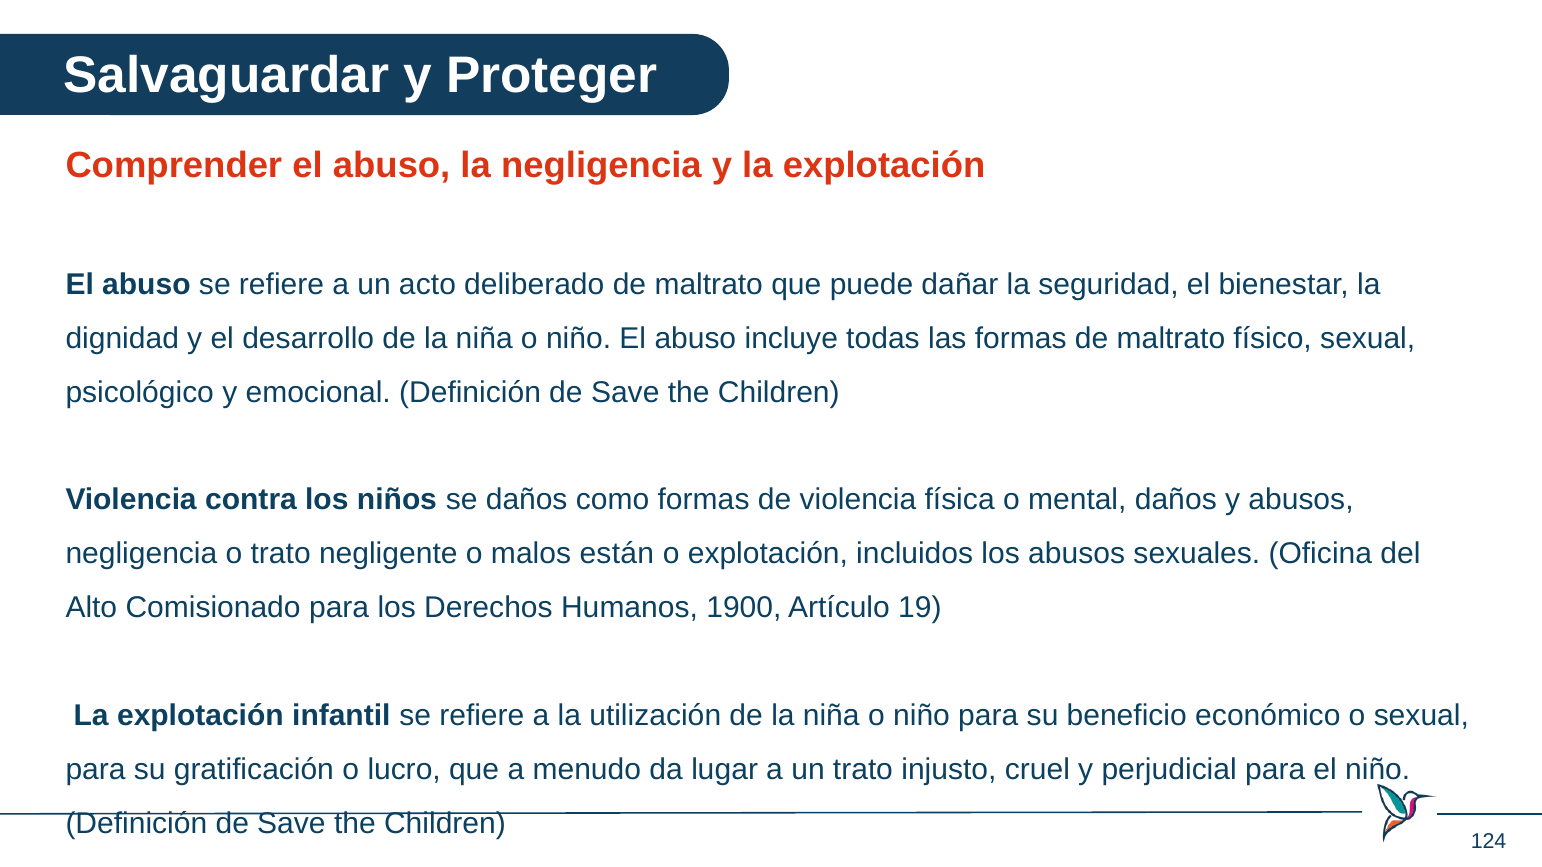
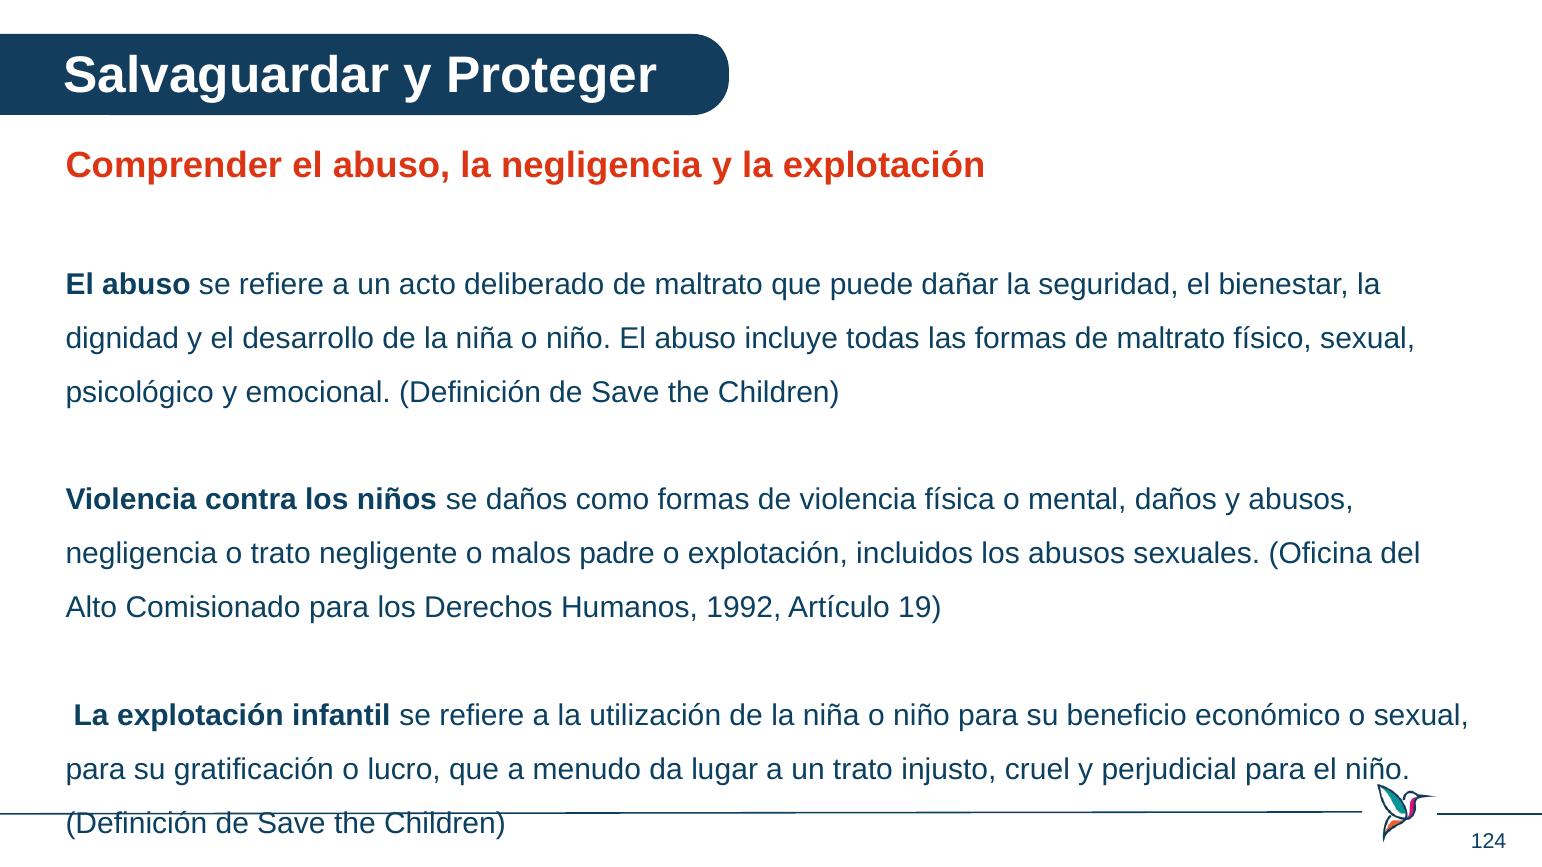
están: están -> padre
1900: 1900 -> 1992
